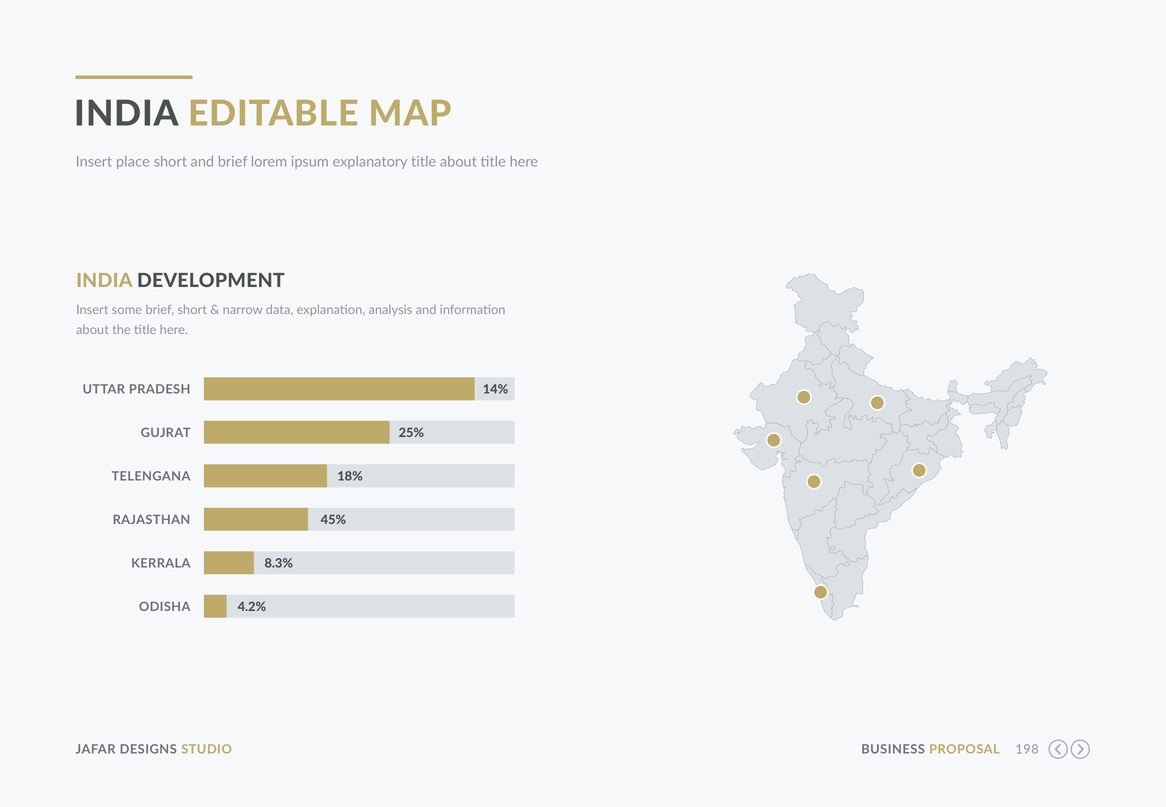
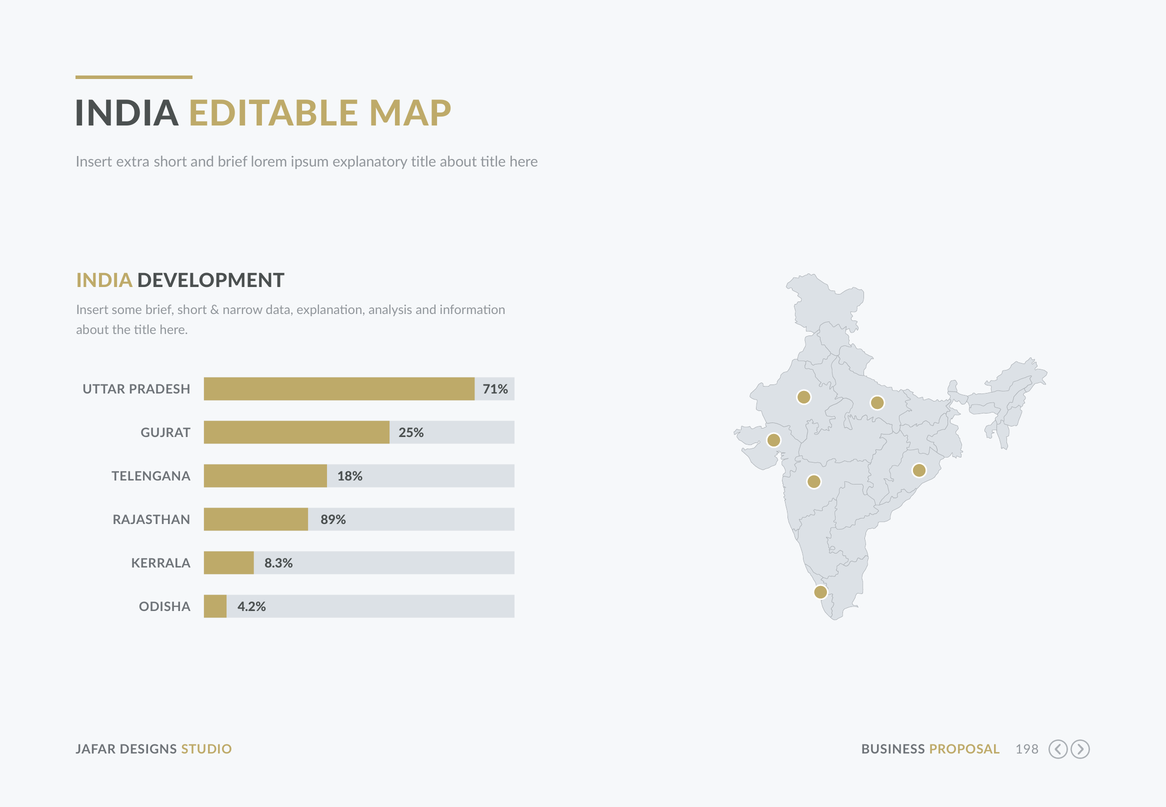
place: place -> extra
14%: 14% -> 71%
45%: 45% -> 89%
